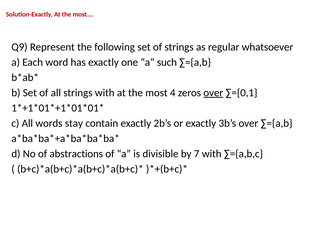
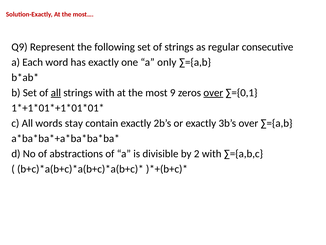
whatsoever: whatsoever -> consecutive
such: such -> only
all at (56, 93) underline: none -> present
4: 4 -> 9
7: 7 -> 2
